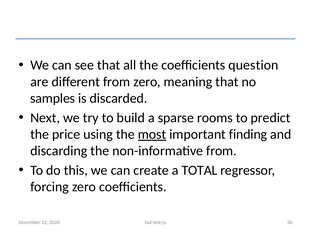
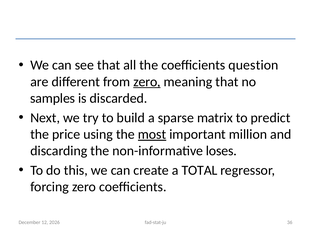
zero at (147, 82) underline: none -> present
rooms: rooms -> matrix
finding: finding -> million
non-informative from: from -> loses
